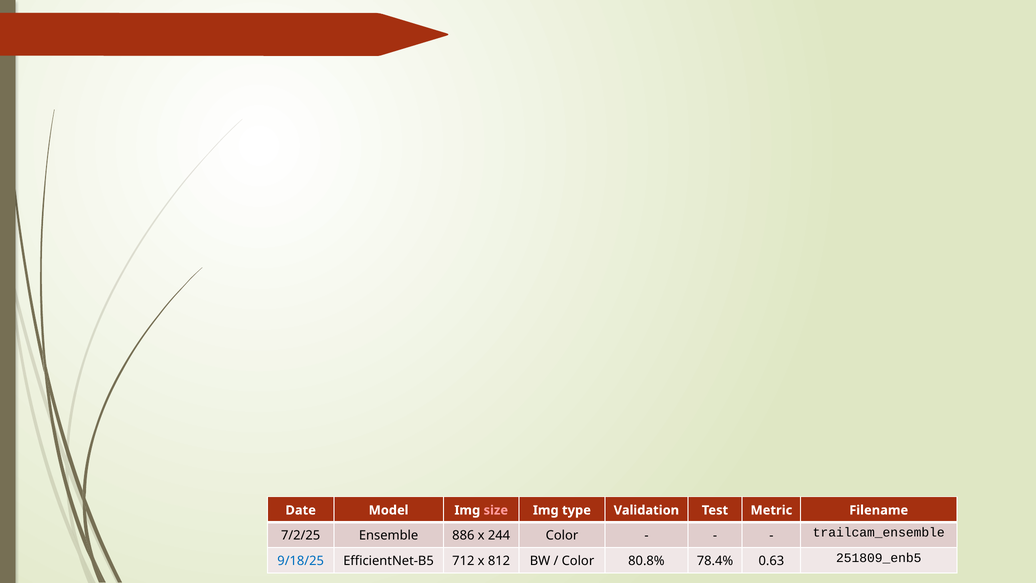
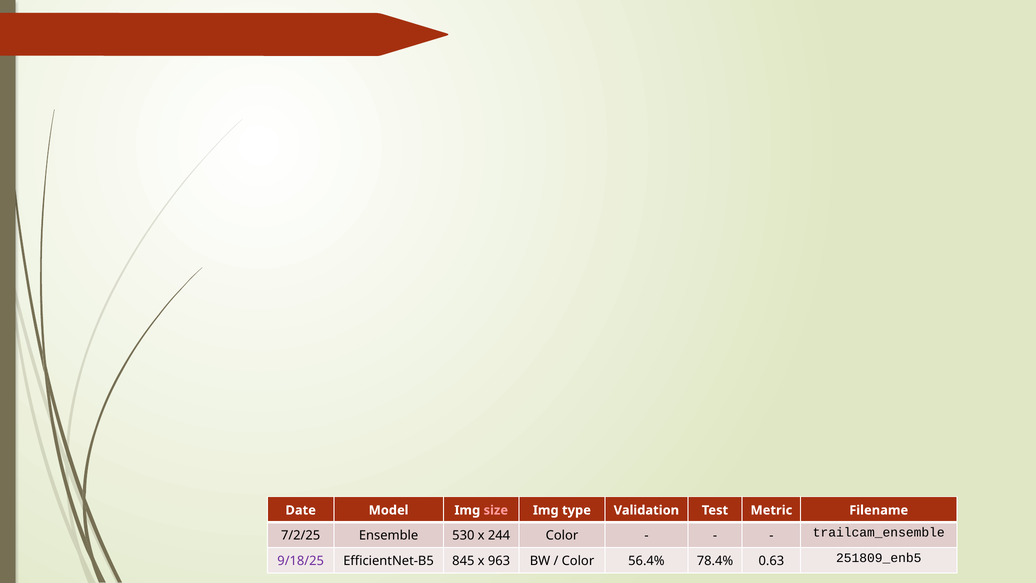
886: 886 -> 530
9/18/25 colour: blue -> purple
712: 712 -> 845
812: 812 -> 963
80.8%: 80.8% -> 56.4%
